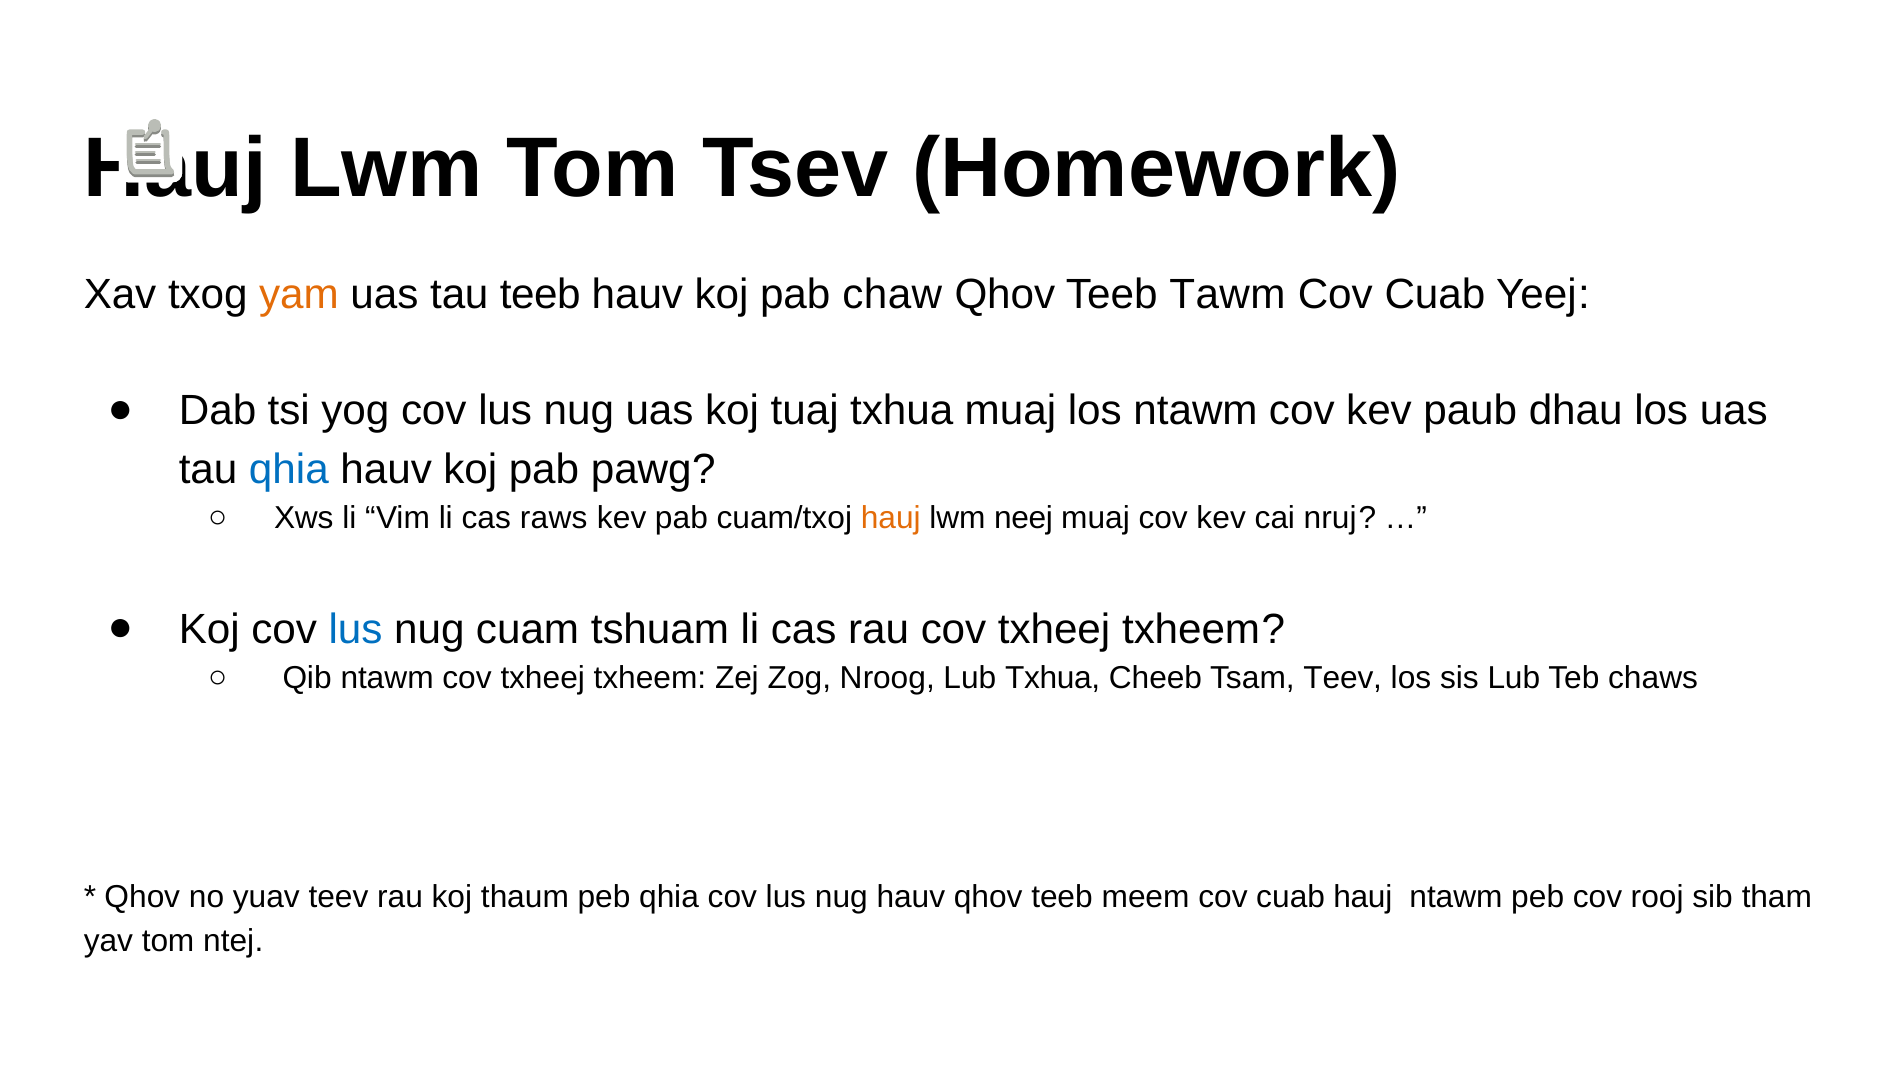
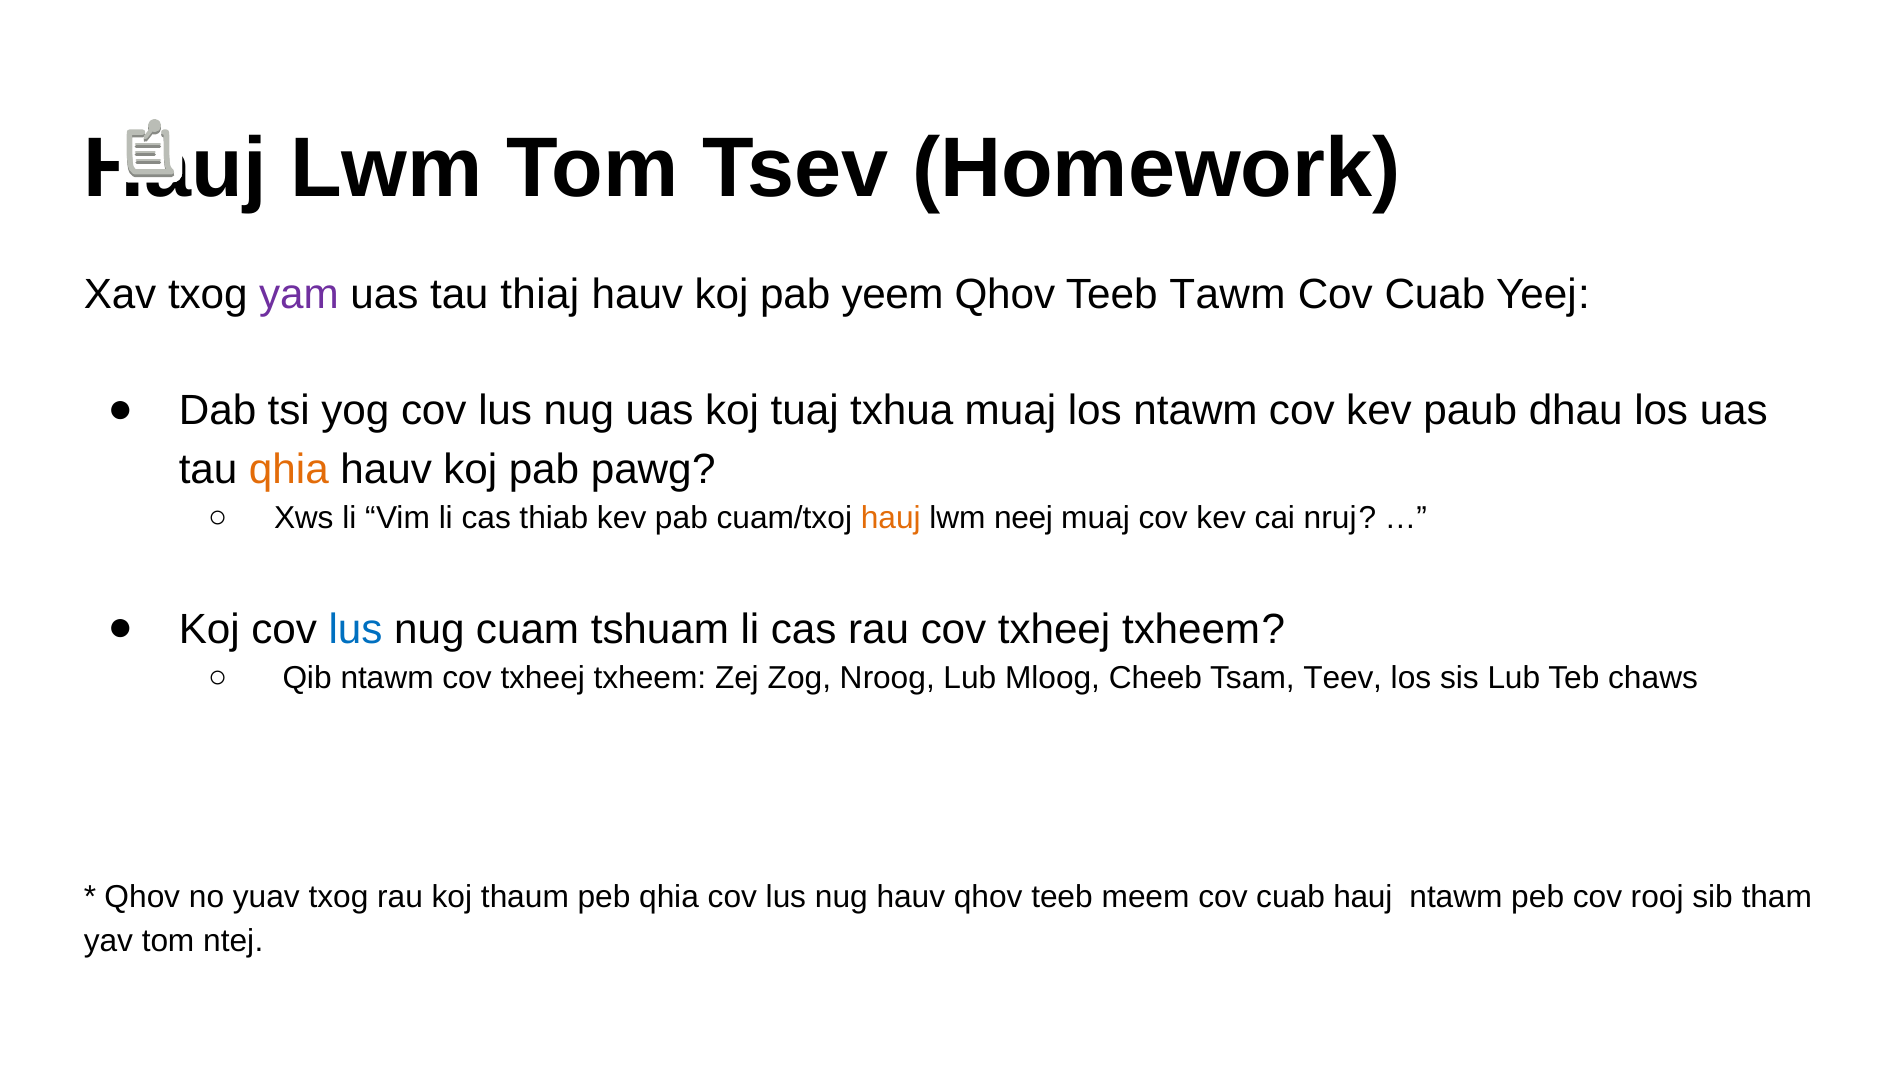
yam colour: orange -> purple
tau teeb: teeb -> thiaj
chaw: chaw -> yeem
qhia at (289, 469) colour: blue -> orange
raws: raws -> thiab
Lub Txhua: Txhua -> Mloog
yuav teev: teev -> txog
